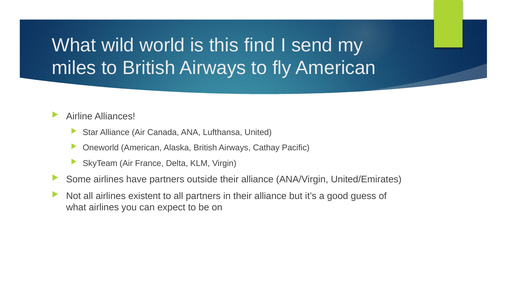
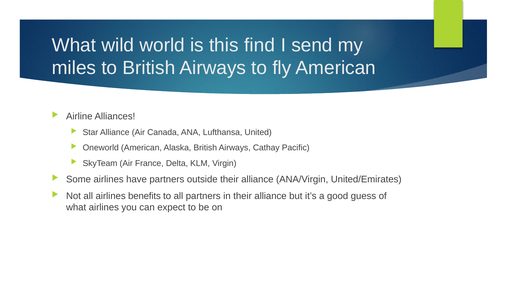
existent: existent -> benefits
